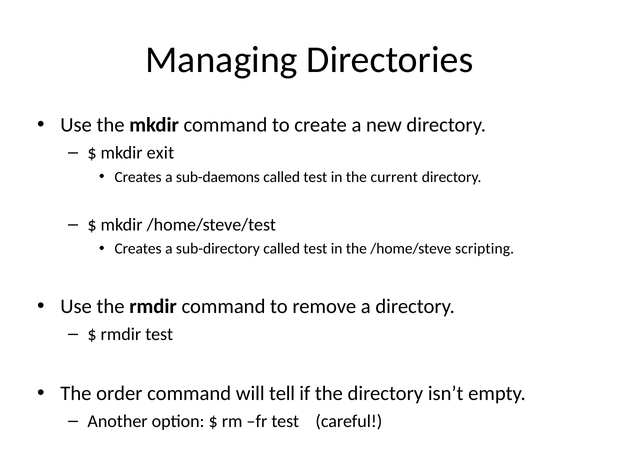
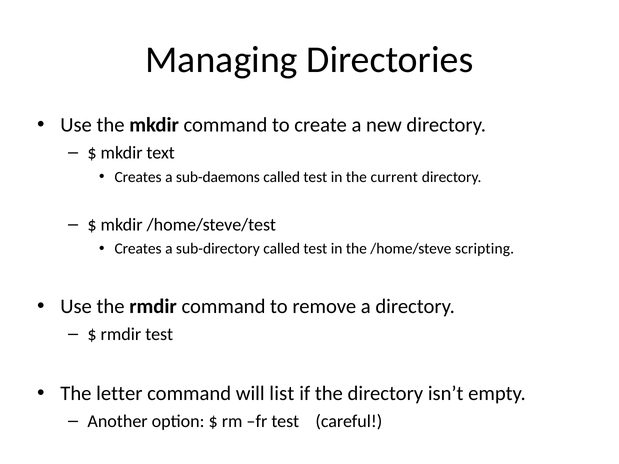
exit: exit -> text
order: order -> letter
tell: tell -> list
